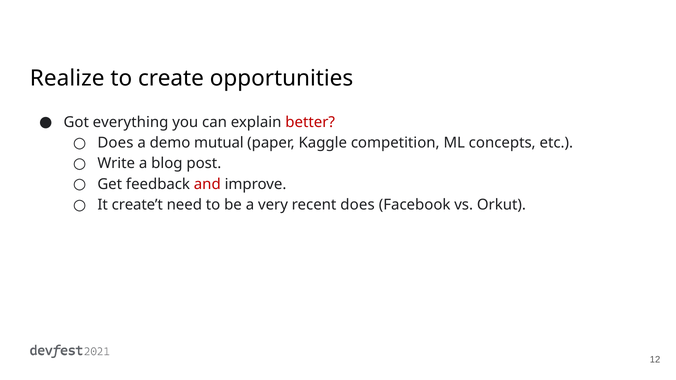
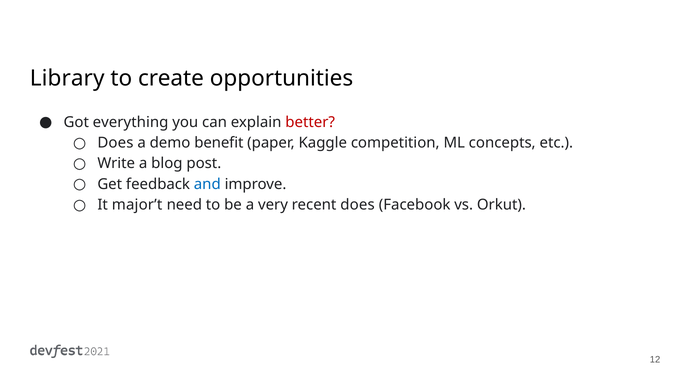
Realize: Realize -> Library
mutual: mutual -> benefit
and colour: red -> blue
create’t: create’t -> major’t
